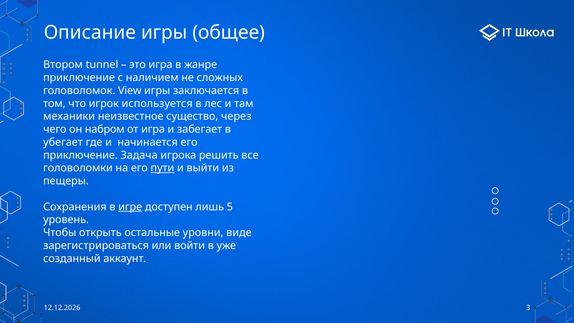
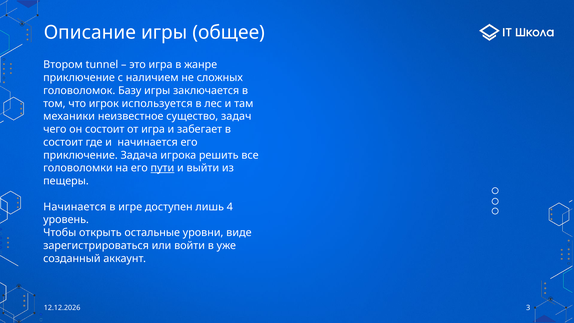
View: View -> Базу
через: через -> задач
он набром: набром -> состоит
убегает at (63, 142): убегает -> состоит
Сохранения at (75, 207): Сохранения -> Начинается
игре underline: present -> none
5: 5 -> 4
